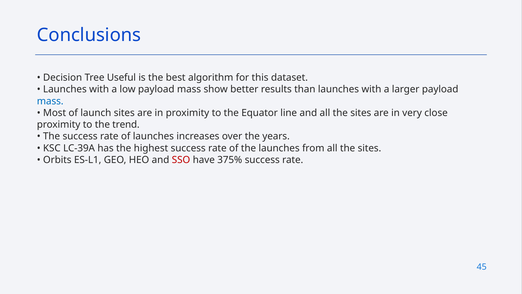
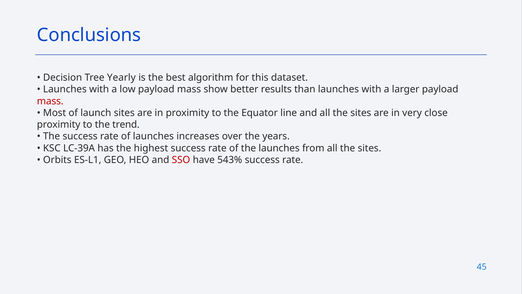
Useful: Useful -> Yearly
mass at (50, 101) colour: blue -> red
375%: 375% -> 543%
